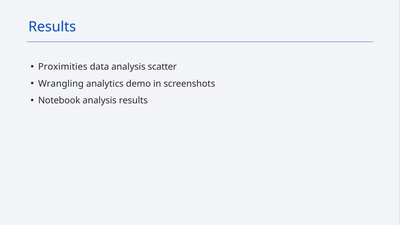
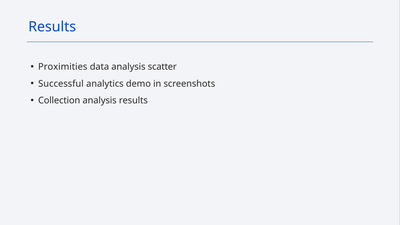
Wrangling: Wrangling -> Successful
Notebook: Notebook -> Collection
